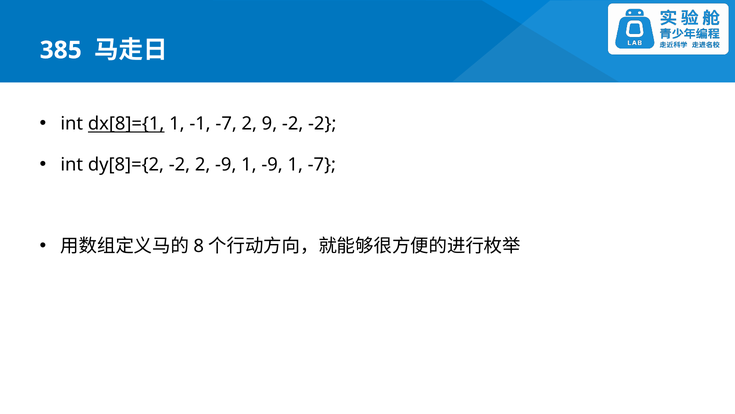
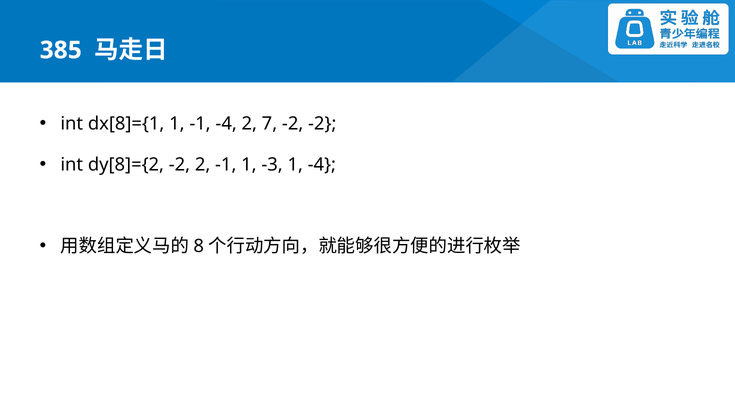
dx[8]={1 underline: present -> none
-1 -7: -7 -> -4
9: 9 -> 7
2 -9: -9 -> -1
1 -9: -9 -> -3
1 -7: -7 -> -4
